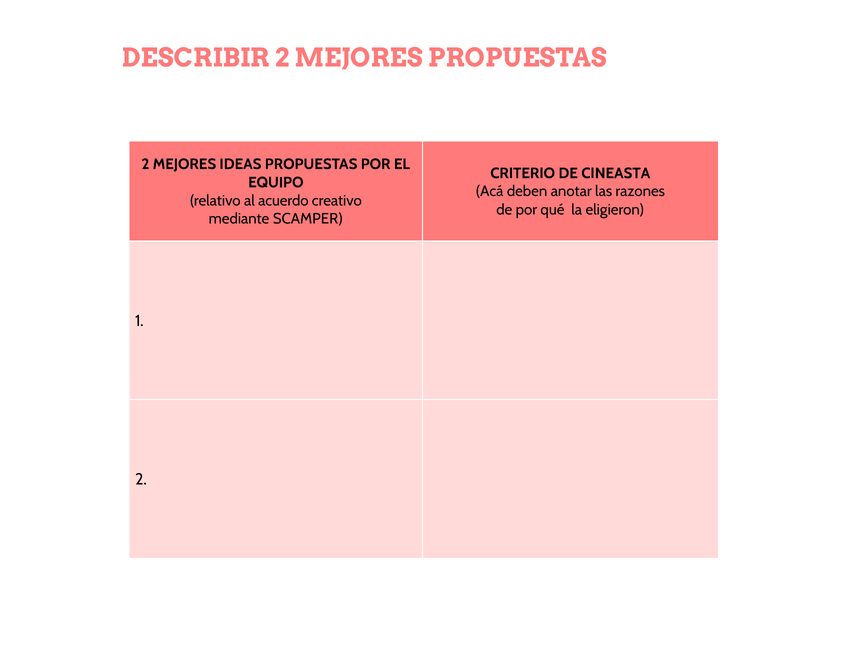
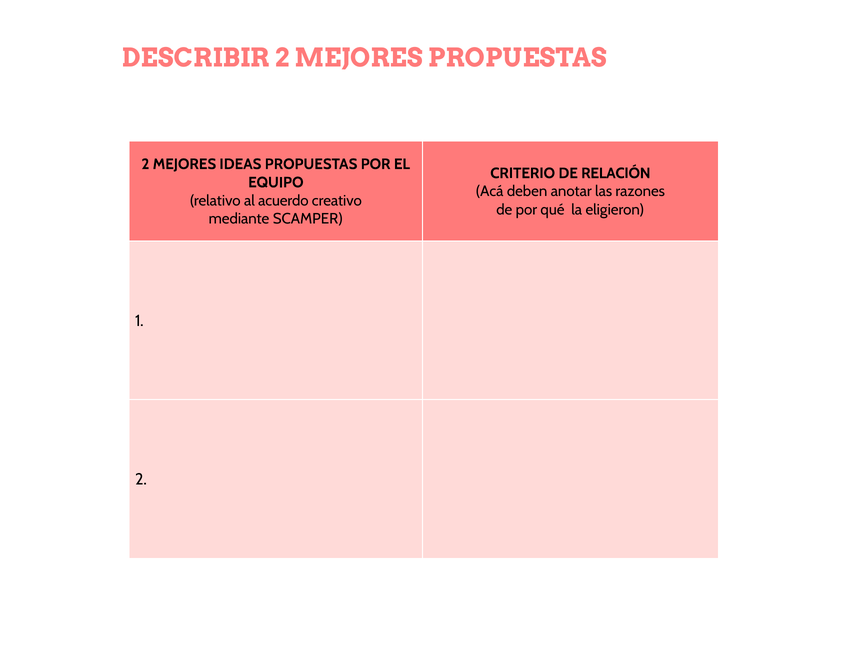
CINEASTA: CINEASTA -> RELACIÓN
